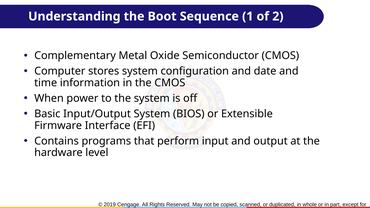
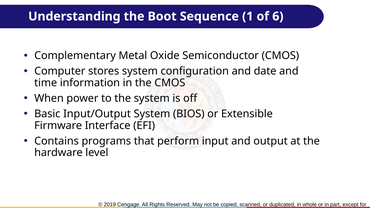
2: 2 -> 6
